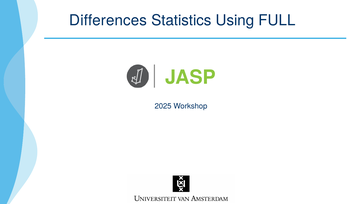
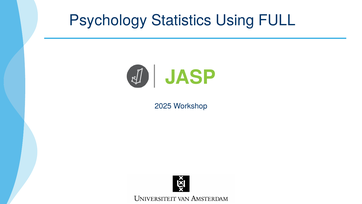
Differences: Differences -> Psychology
